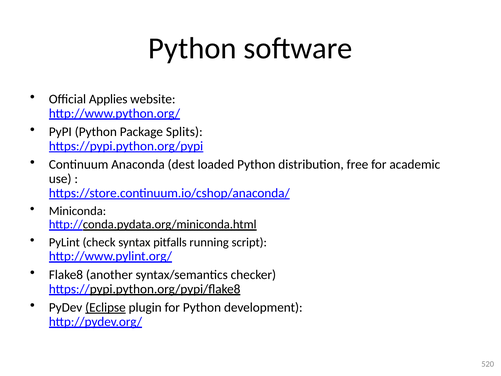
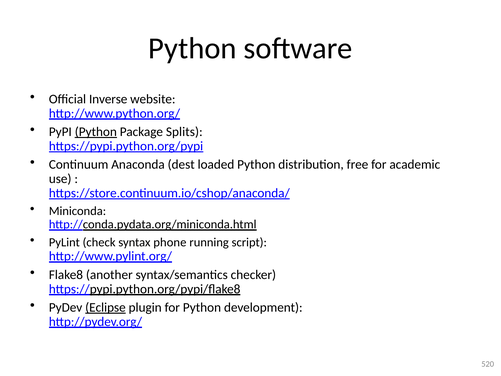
Applies: Applies -> Inverse
Python at (96, 132) underline: none -> present
pitfalls: pitfalls -> phone
